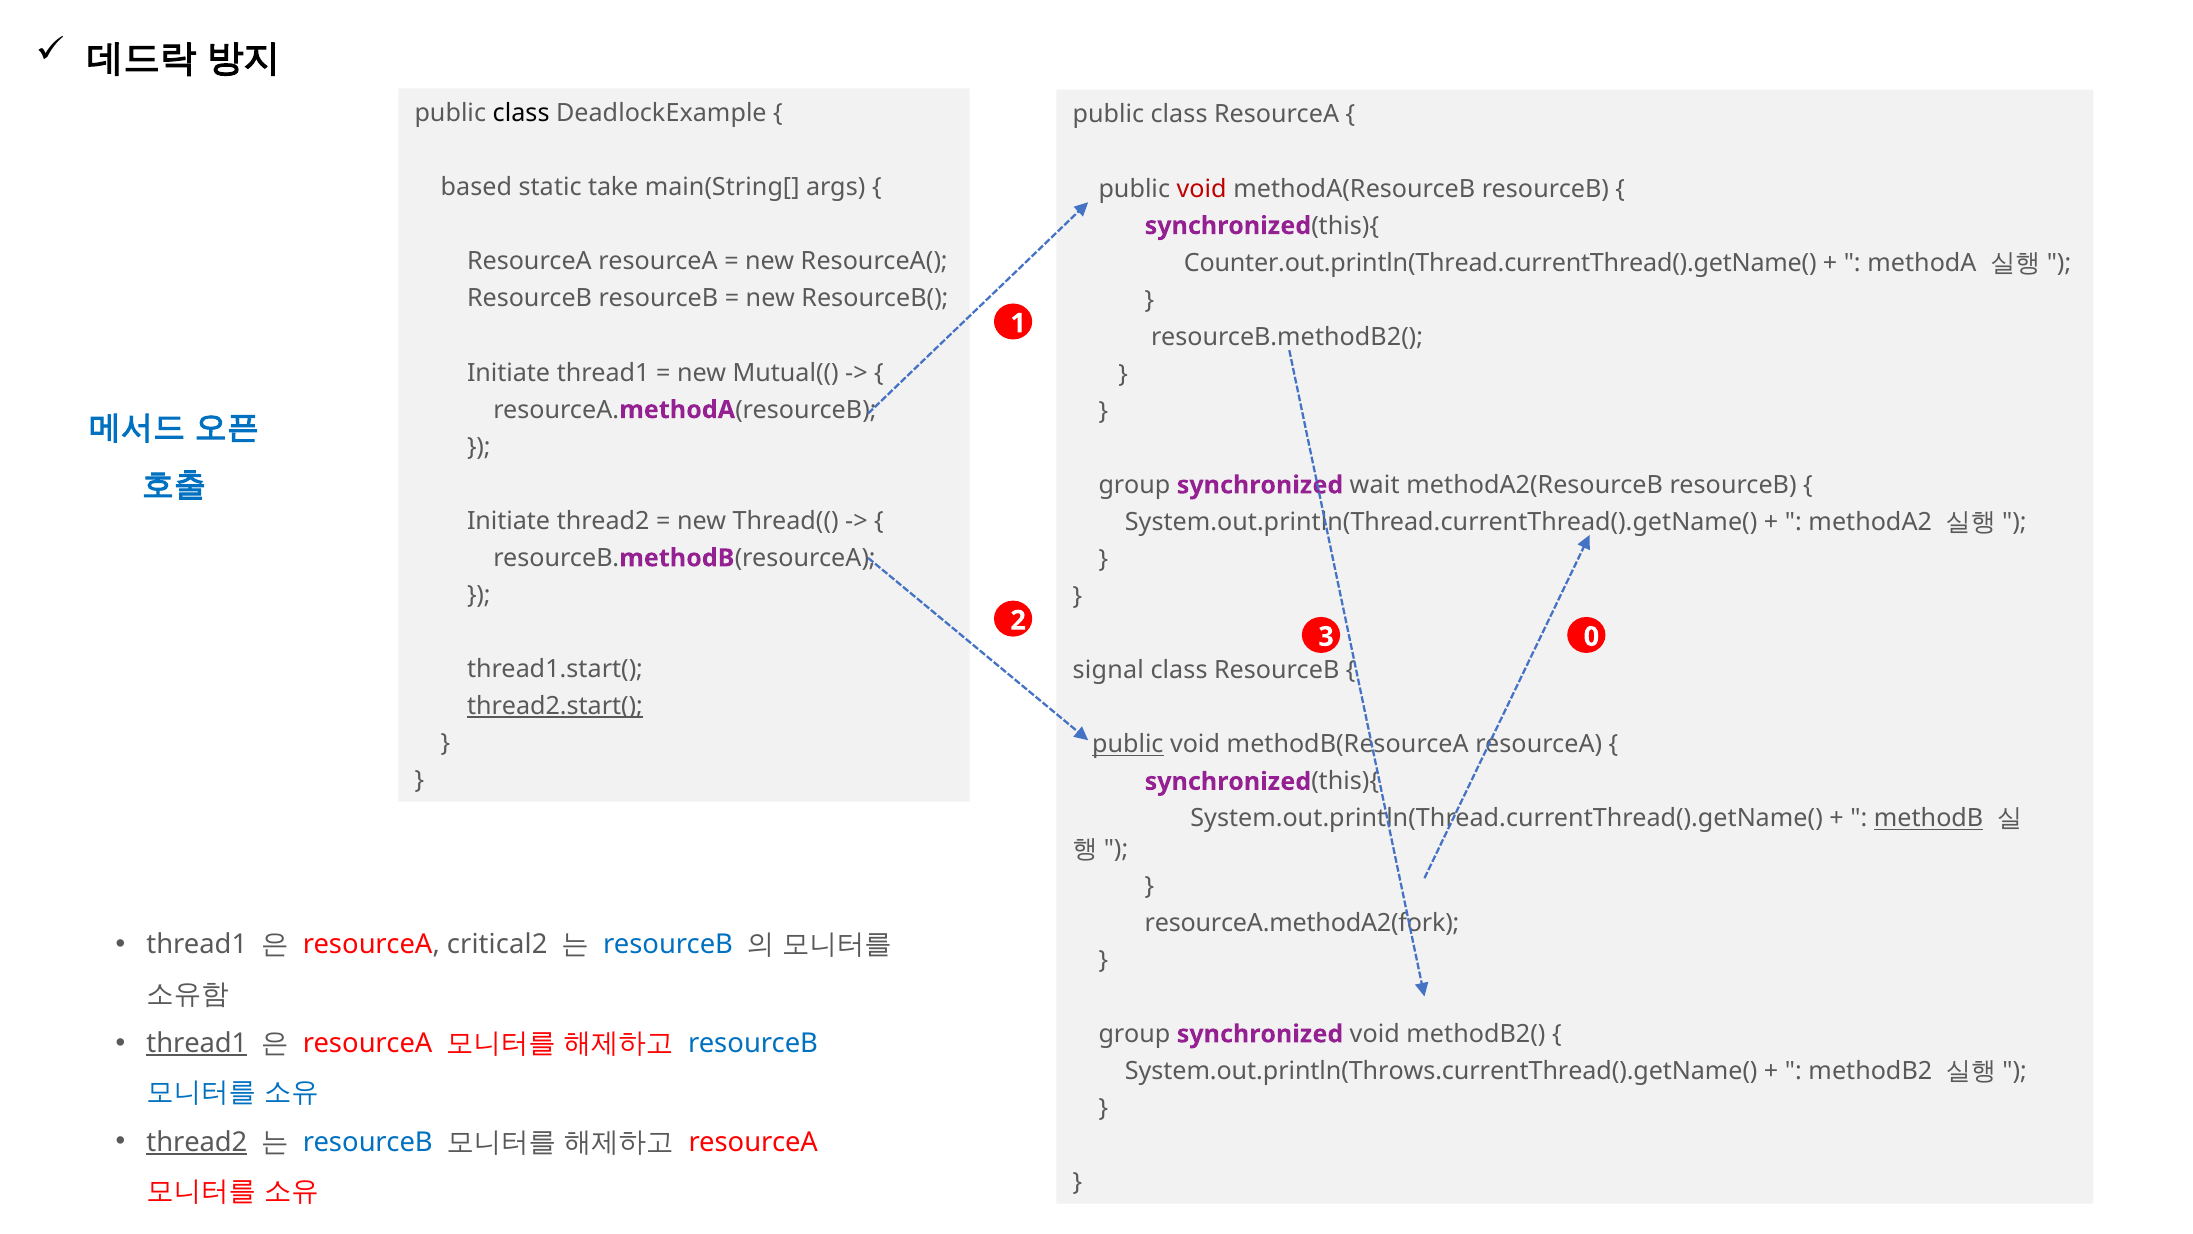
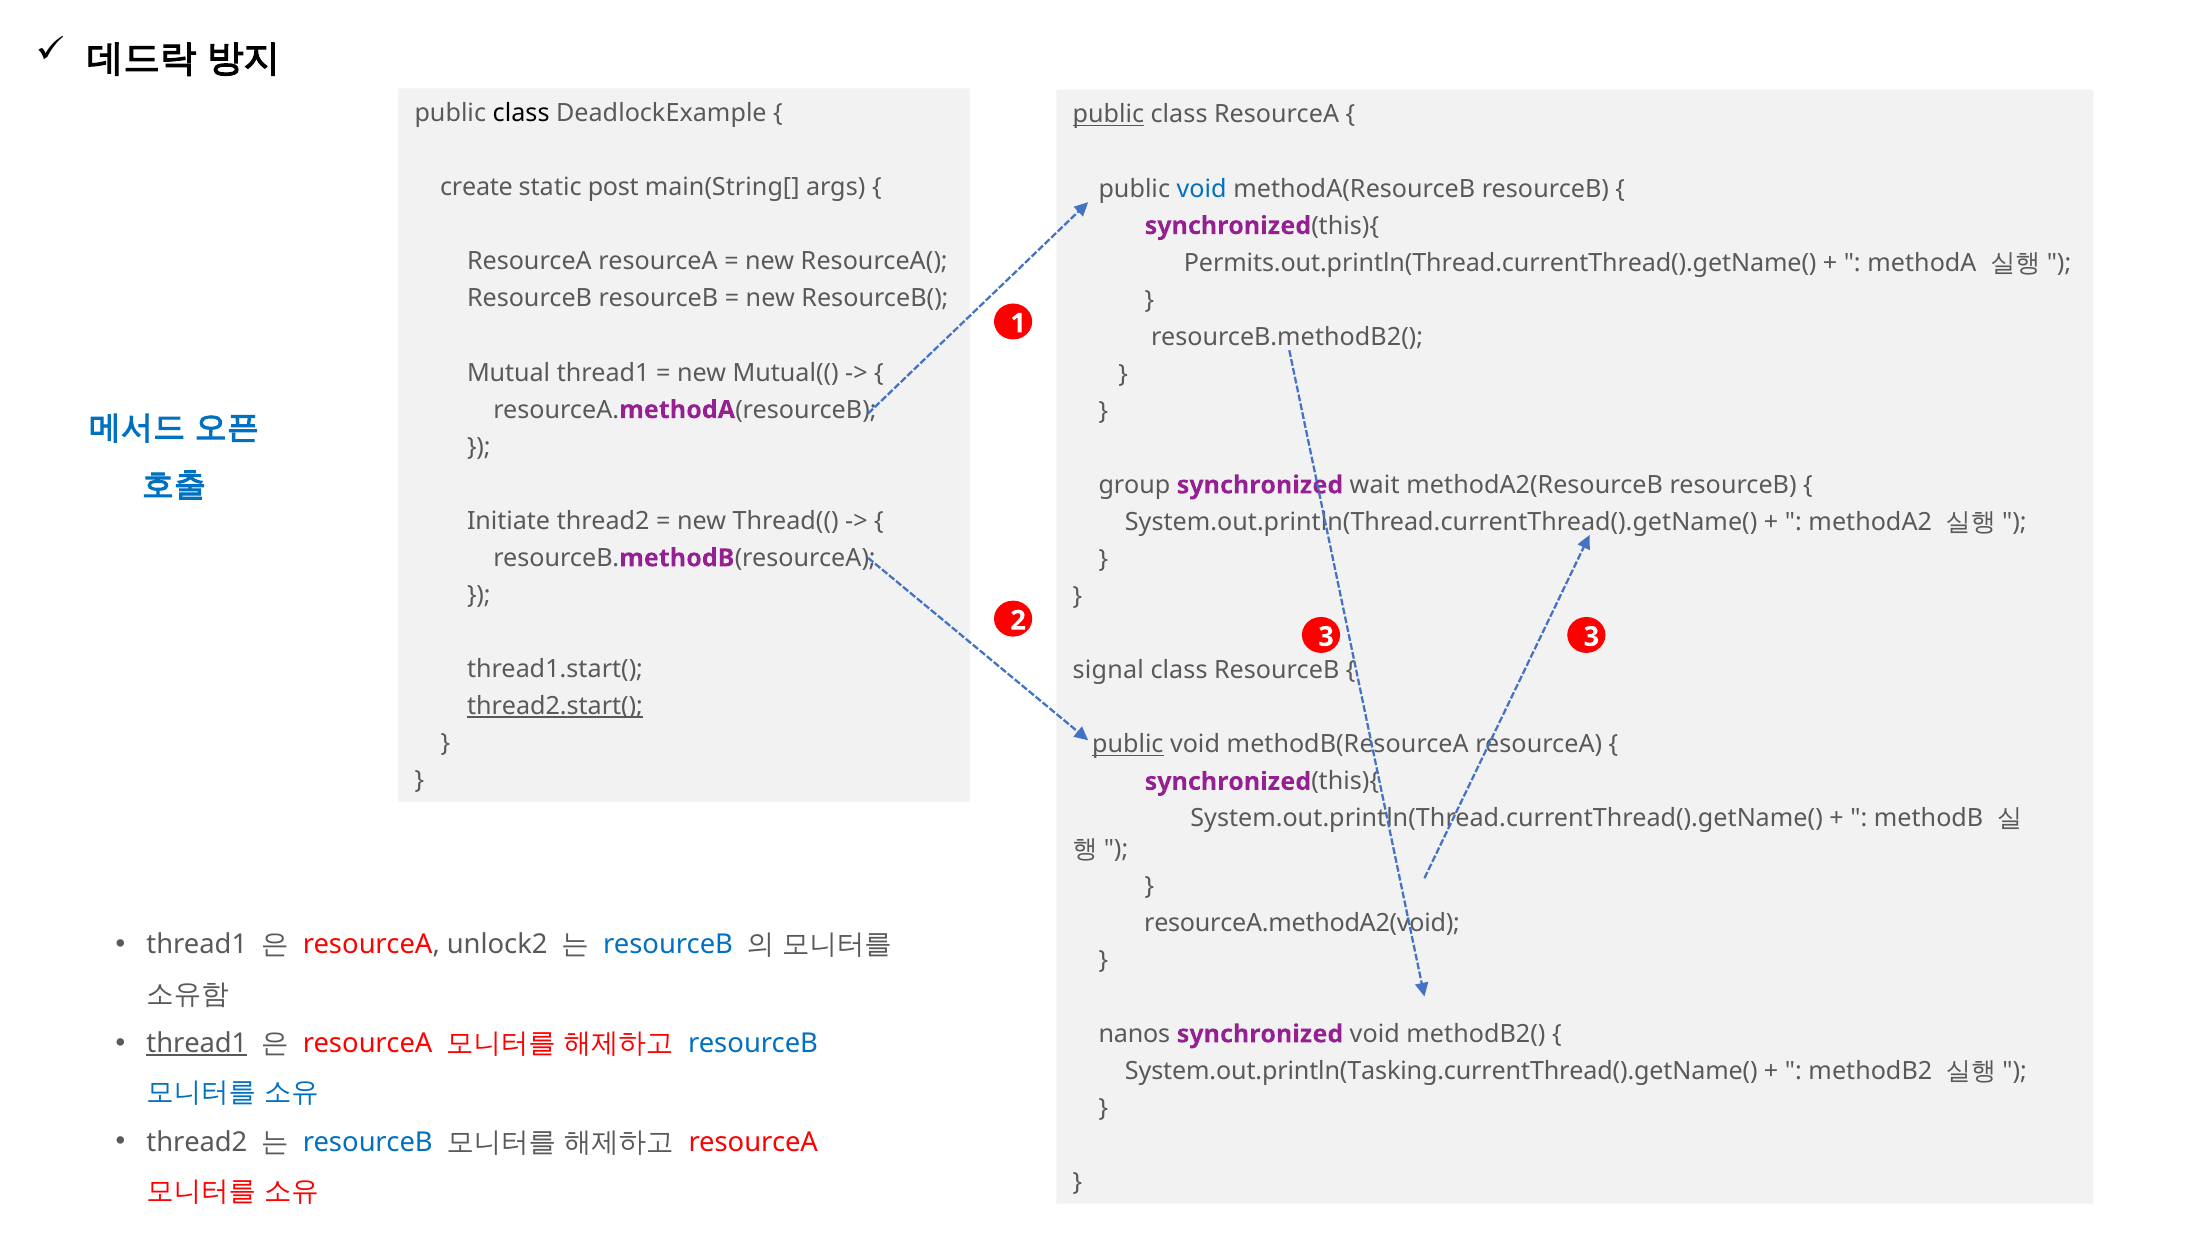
public at (1108, 115) underline: none -> present
based: based -> create
take: take -> post
void at (1202, 189) colour: red -> blue
Counter.out.println(Thread.currentThread().getName(: Counter.out.println(Thread.currentThread().getName( -> Permits.out.println(Thread.currentThread().getName(
Initiate at (509, 373): Initiate -> Mutual
3 0: 0 -> 3
methodB underline: present -> none
resourceA.methodA2(fork: resourceA.methodA2(fork -> resourceA.methodA2(void
critical2: critical2 -> unlock2
group at (1134, 1034): group -> nanos
System.out.println(Throws.currentThread().getName(: System.out.println(Throws.currentThread().getName( -> System.out.println(Tasking.currentThread().getName(
thread2 at (197, 1142) underline: present -> none
